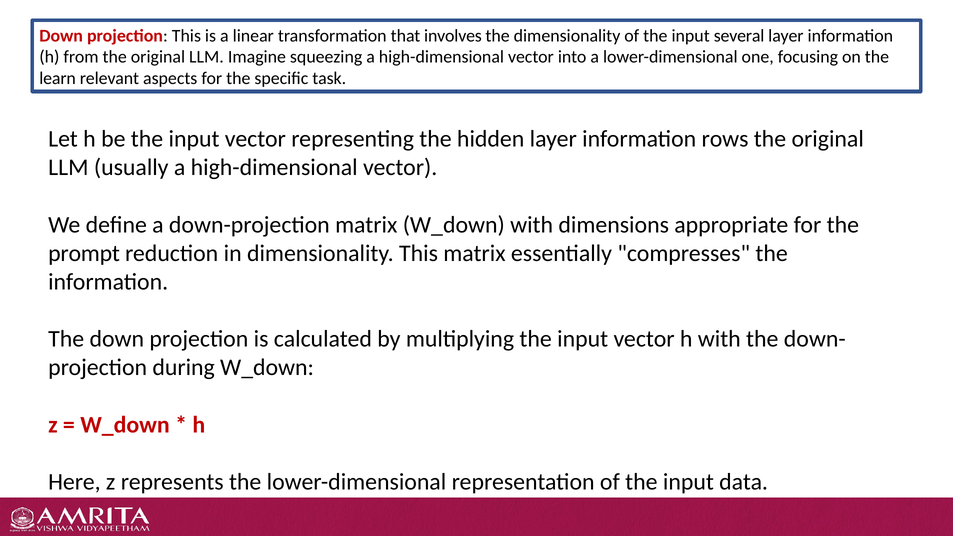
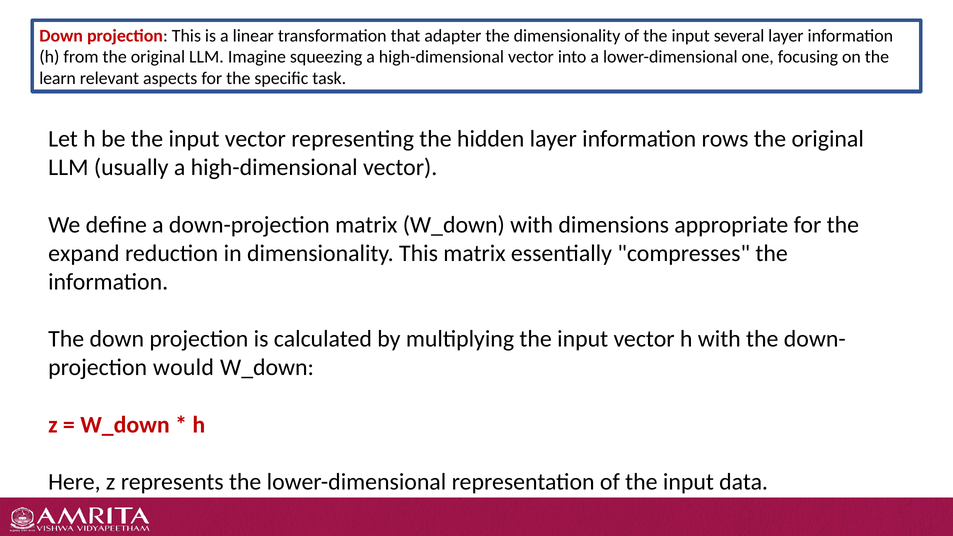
involves: involves -> adapter
prompt: prompt -> expand
during: during -> would
